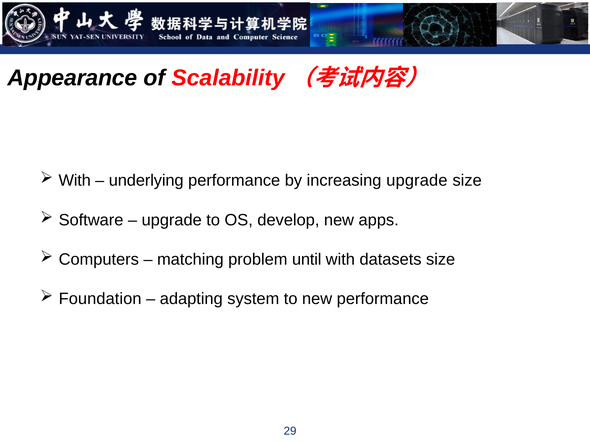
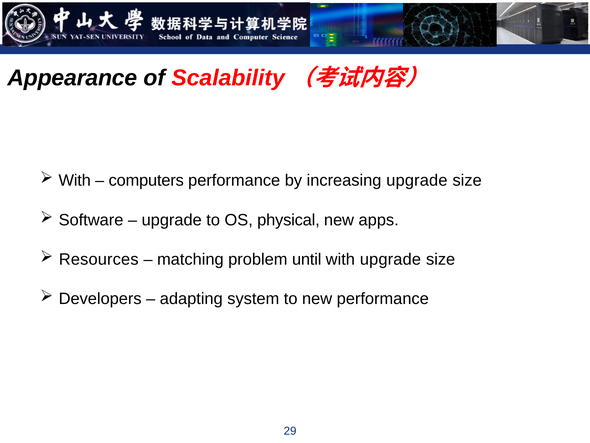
underlying: underlying -> computers
develop: develop -> physical
Computers: Computers -> Resources
with datasets: datasets -> upgrade
Foundation: Foundation -> Developers
